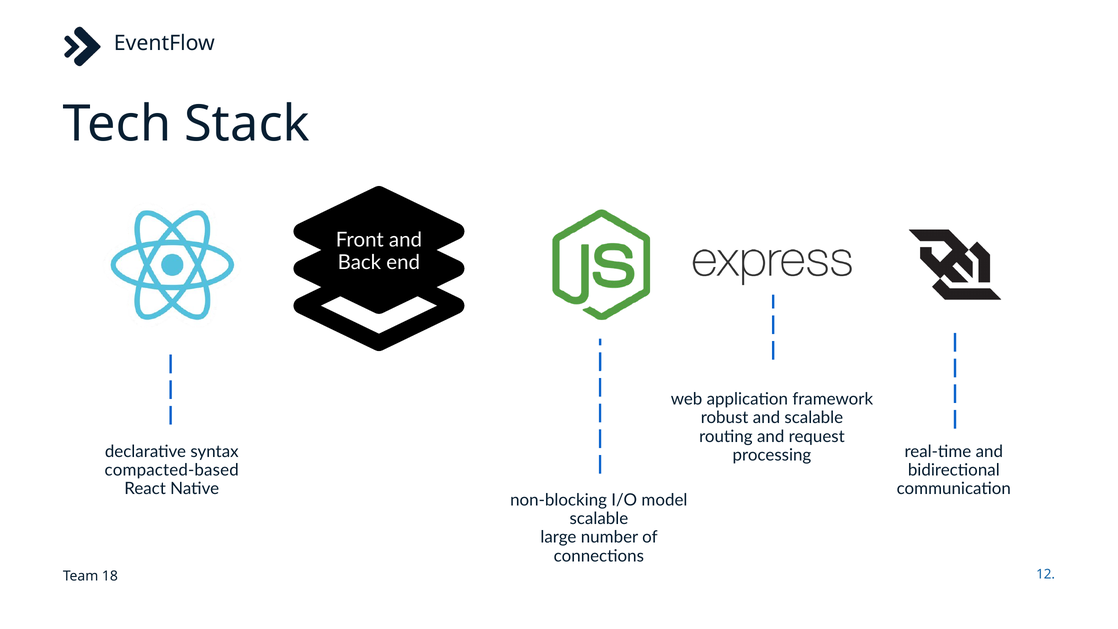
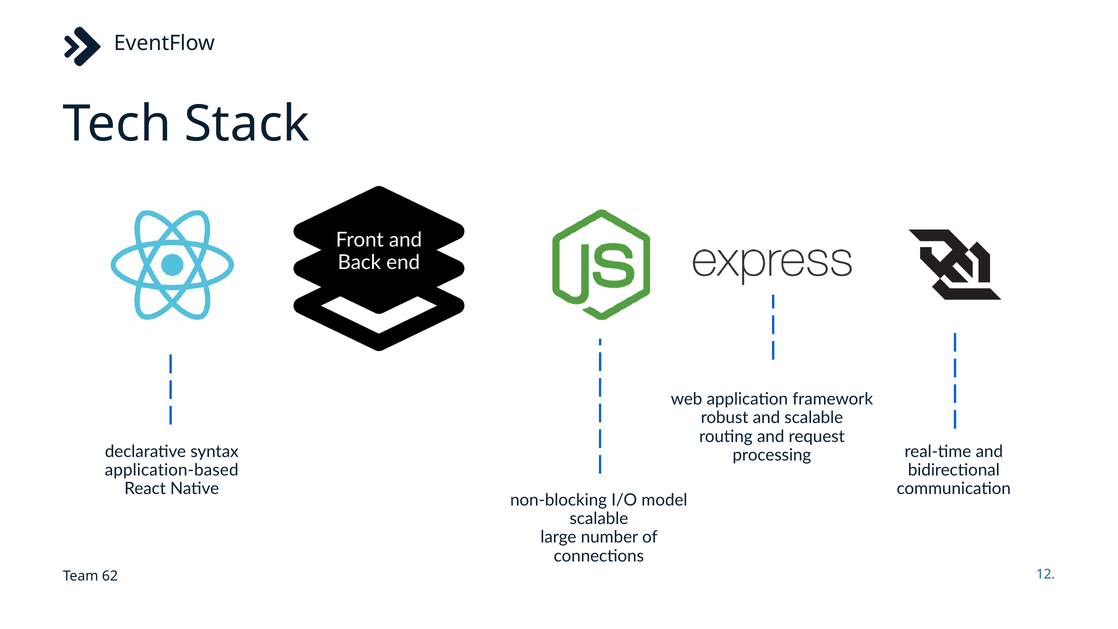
compacted-based: compacted-based -> application-based
18: 18 -> 62
